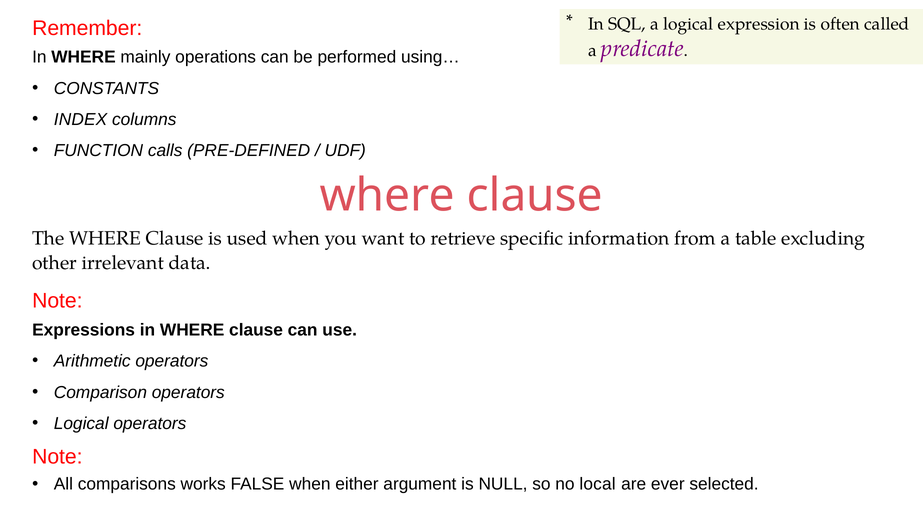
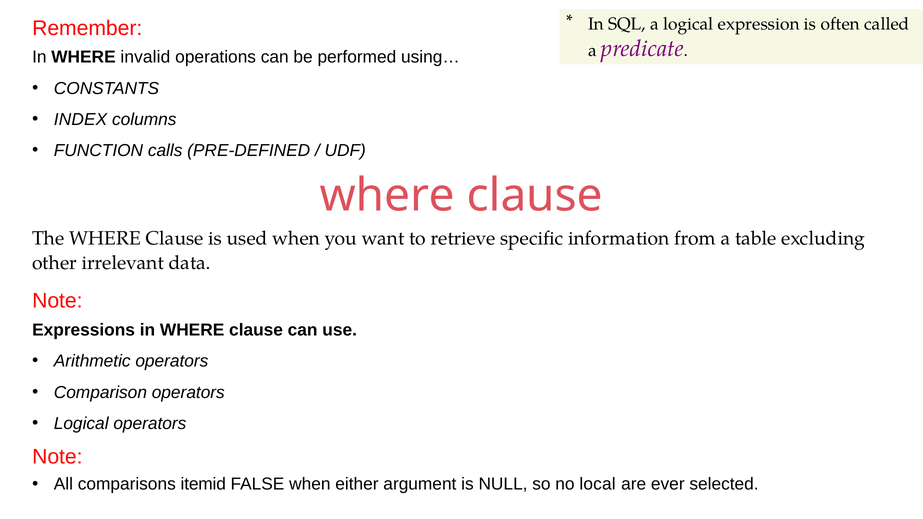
mainly: mainly -> invalid
works: works -> itemid
